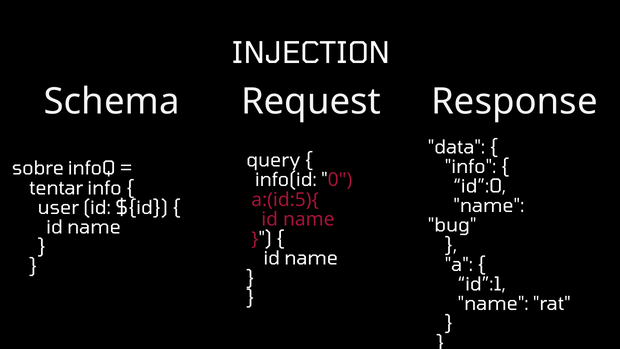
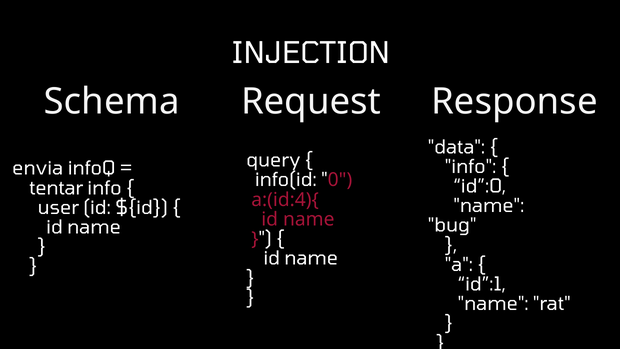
sobre: sobre -> envia
a:(id:5){: a:(id:5){ -> a:(id:4){
